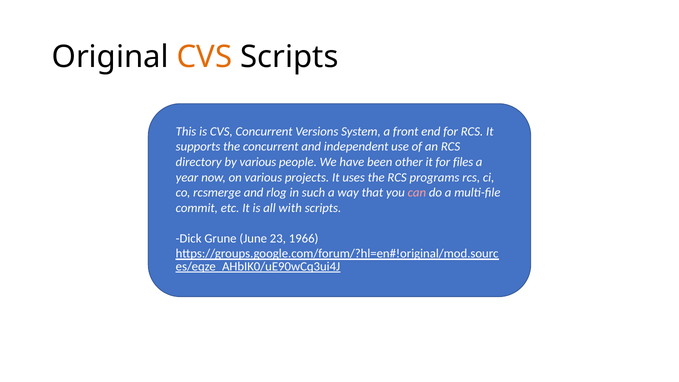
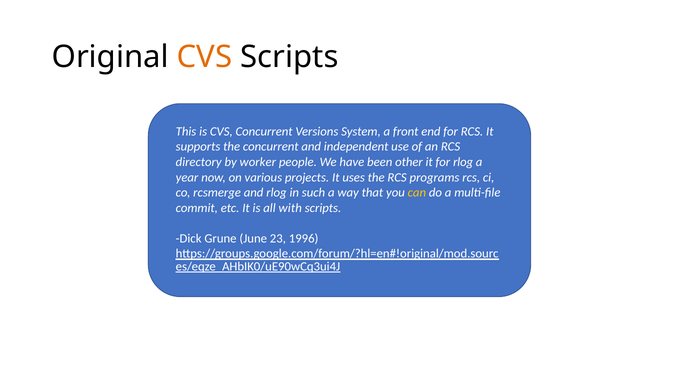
by various: various -> worker
for files: files -> rlog
can colour: pink -> yellow
1966: 1966 -> 1996
